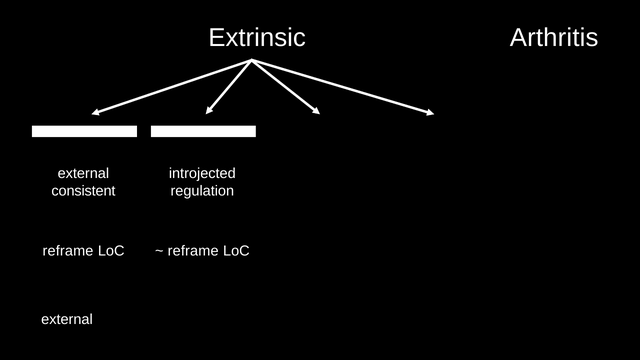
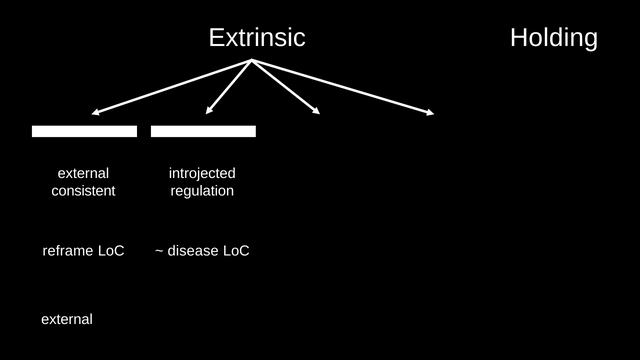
Arthritis: Arthritis -> Holding
reframe at (193, 251): reframe -> disease
